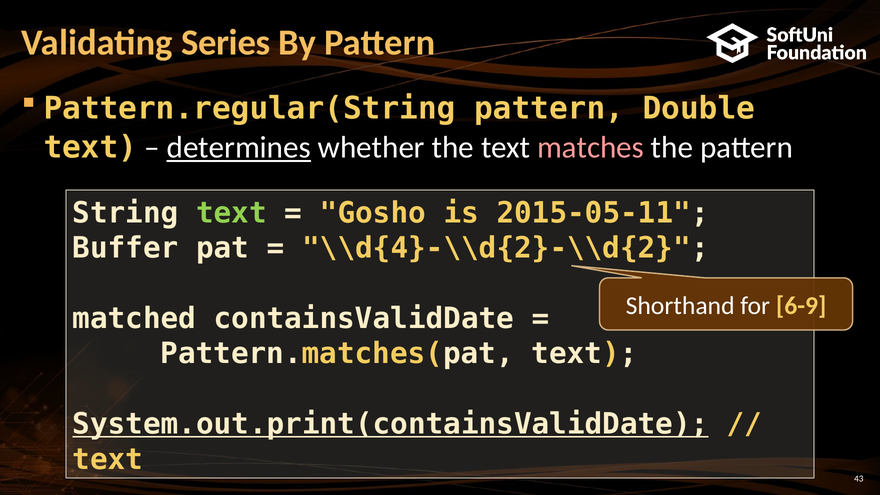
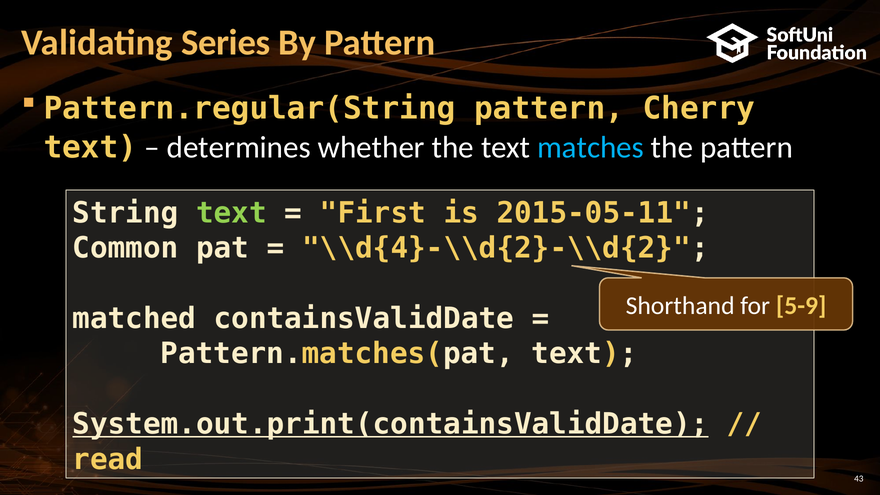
Double: Double -> Cherry
determines underline: present -> none
matches colour: pink -> light blue
Gosho: Gosho -> First
Buffer: Buffer -> Common
6-9: 6-9 -> 5-9
text at (108, 459): text -> read
